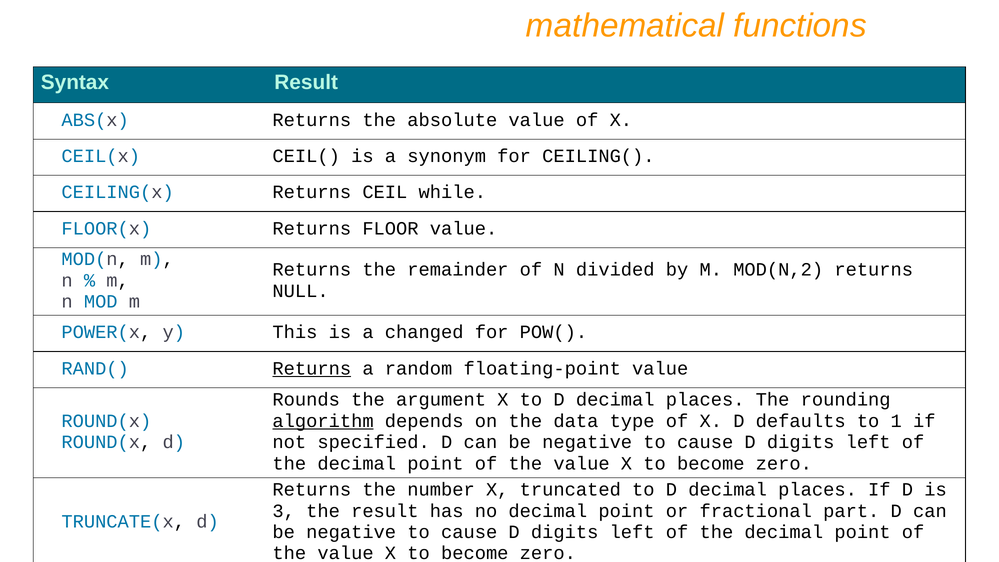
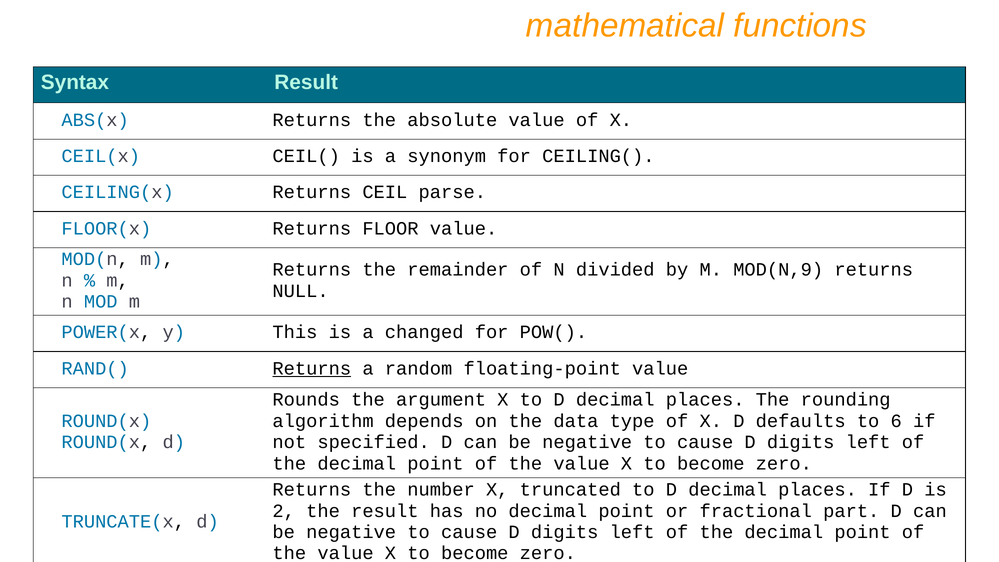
while: while -> parse
MOD(N,2: MOD(N,2 -> MOD(N,9
algorithm underline: present -> none
1: 1 -> 6
3: 3 -> 2
